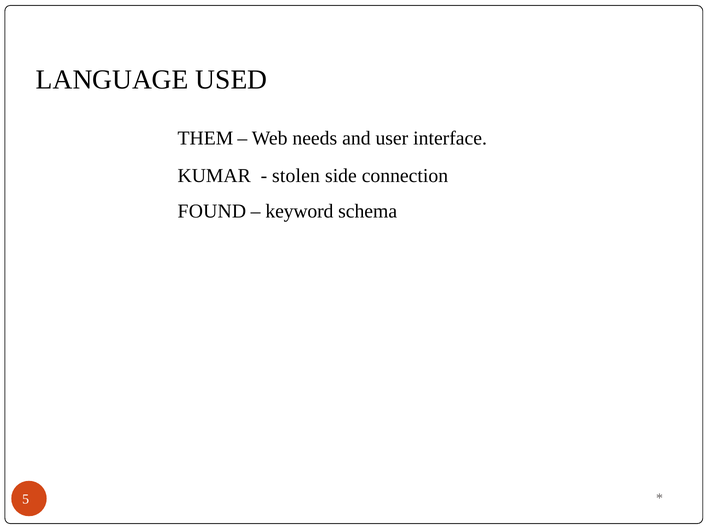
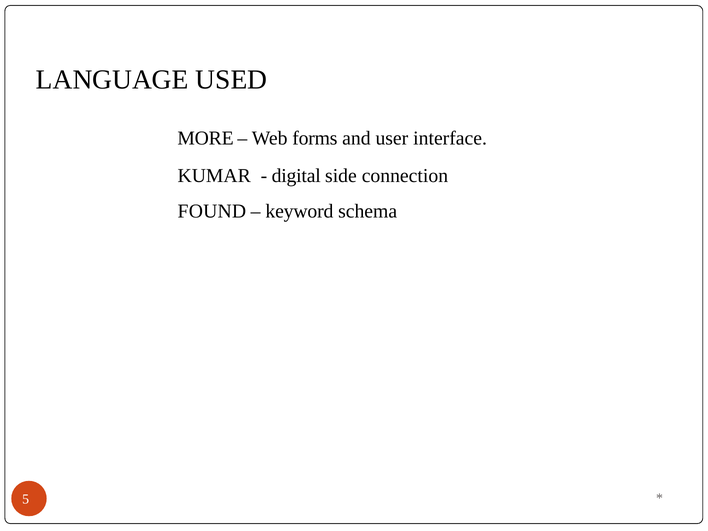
THEM: THEM -> MORE
needs: needs -> forms
stolen: stolen -> digital
